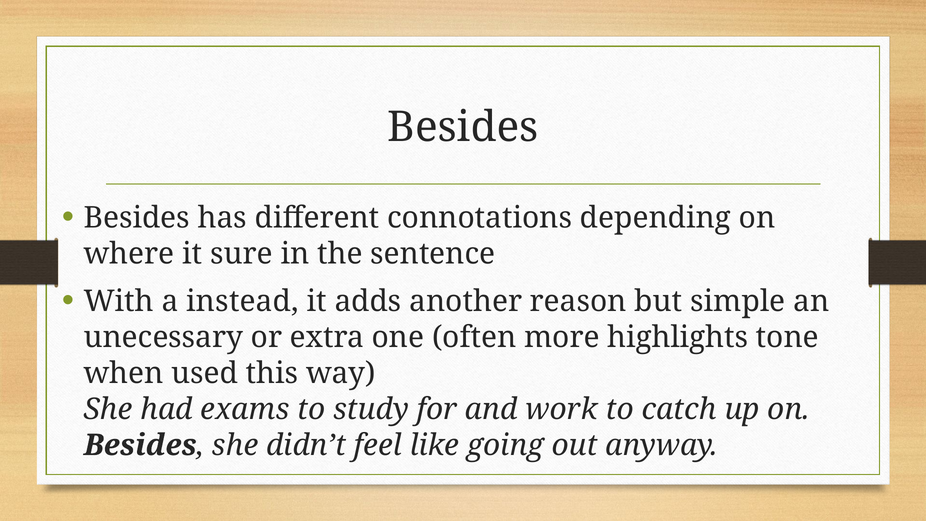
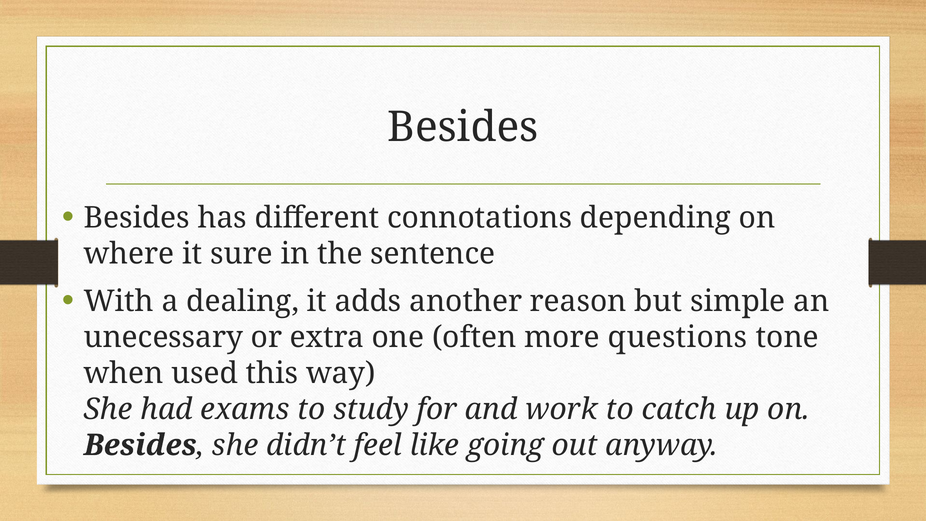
instead: instead -> dealing
highlights: highlights -> questions
